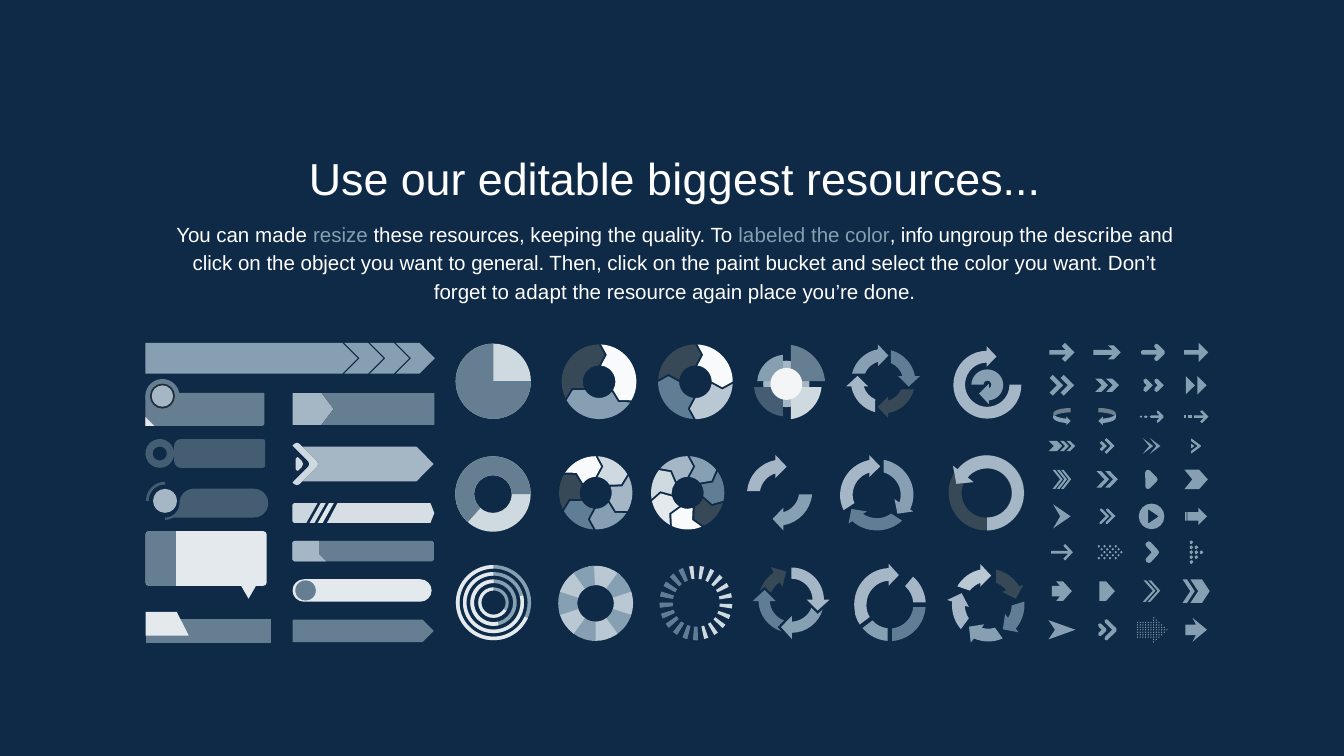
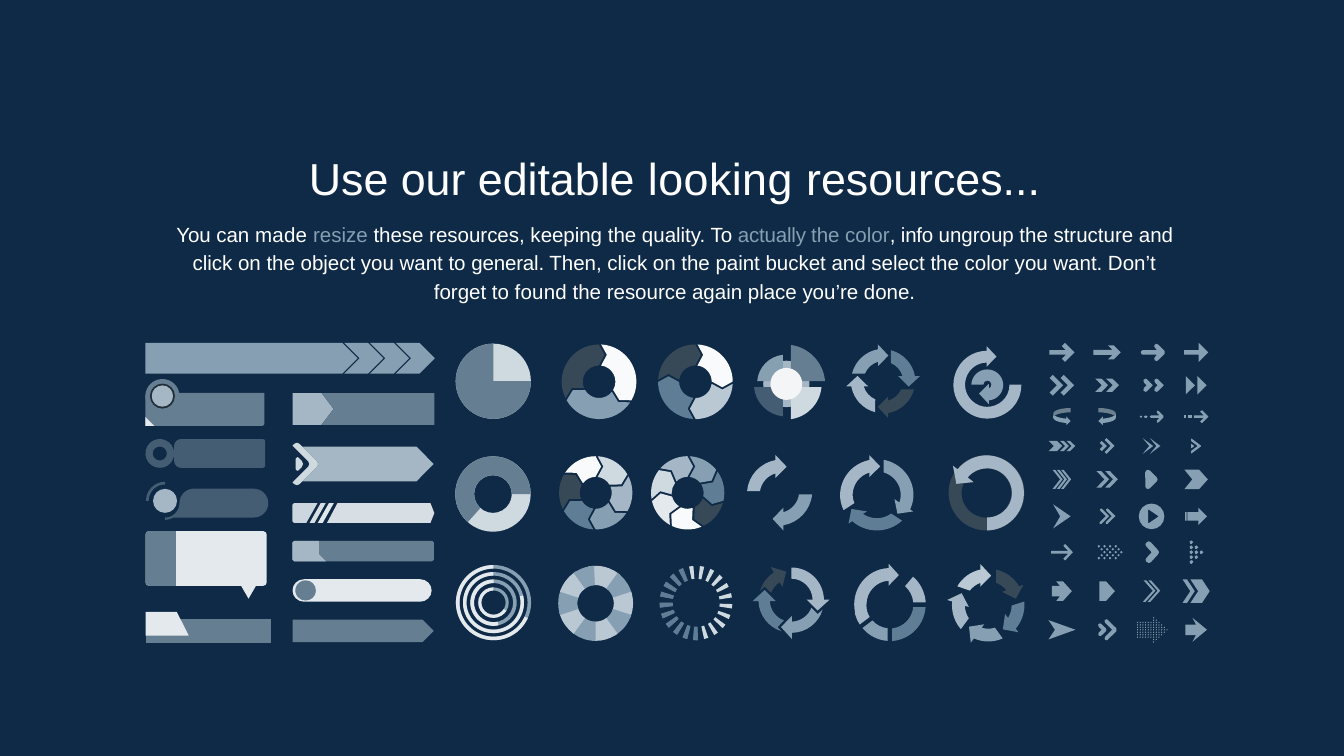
biggest: biggest -> looking
labeled: labeled -> actually
describe: describe -> structure
adapt: adapt -> found
